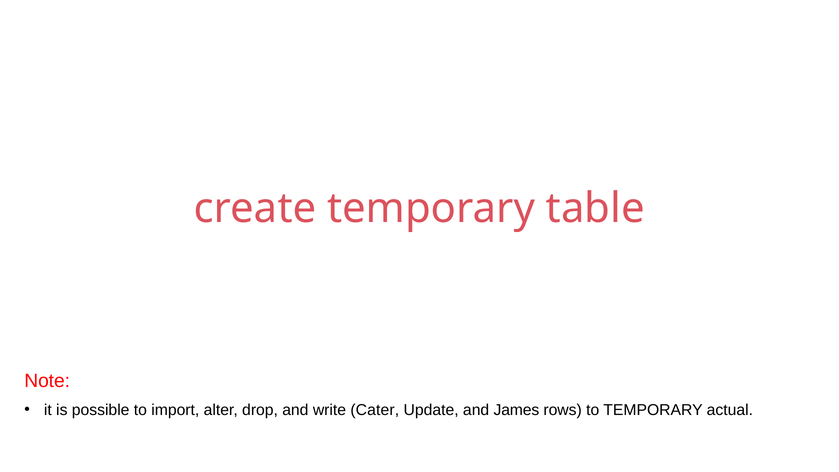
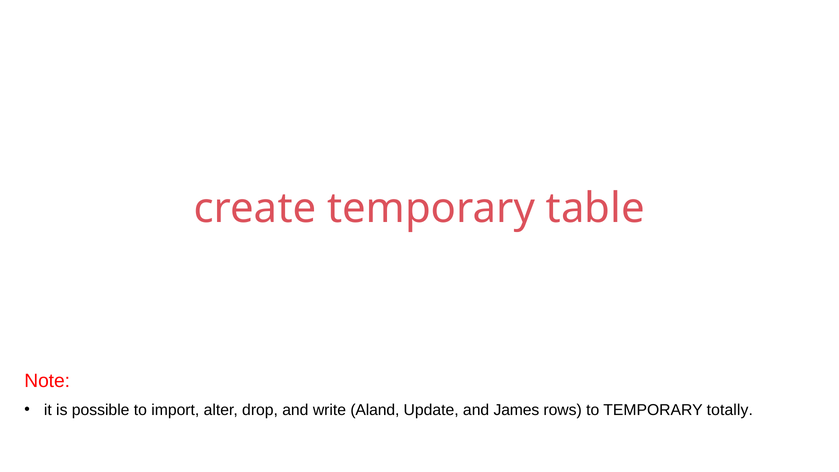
Cater: Cater -> Aland
actual: actual -> totally
